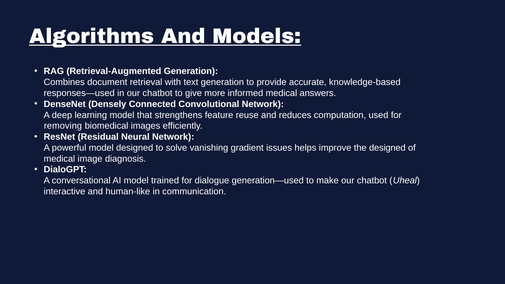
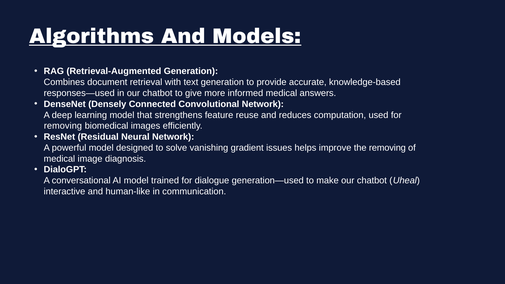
the designed: designed -> removing
